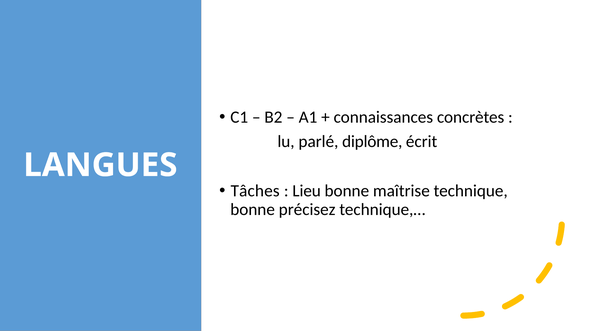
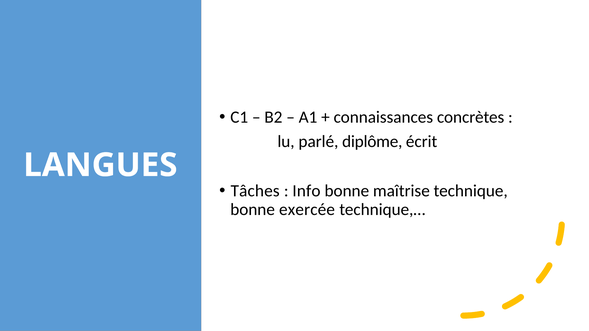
Lieu: Lieu -> Info
précisez: précisez -> exercée
